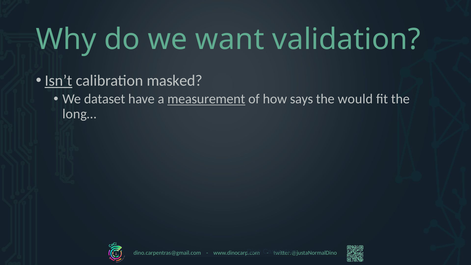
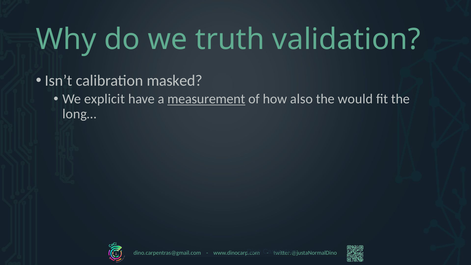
want: want -> truth
Isn’t underline: present -> none
dataset: dataset -> explicit
says: says -> also
